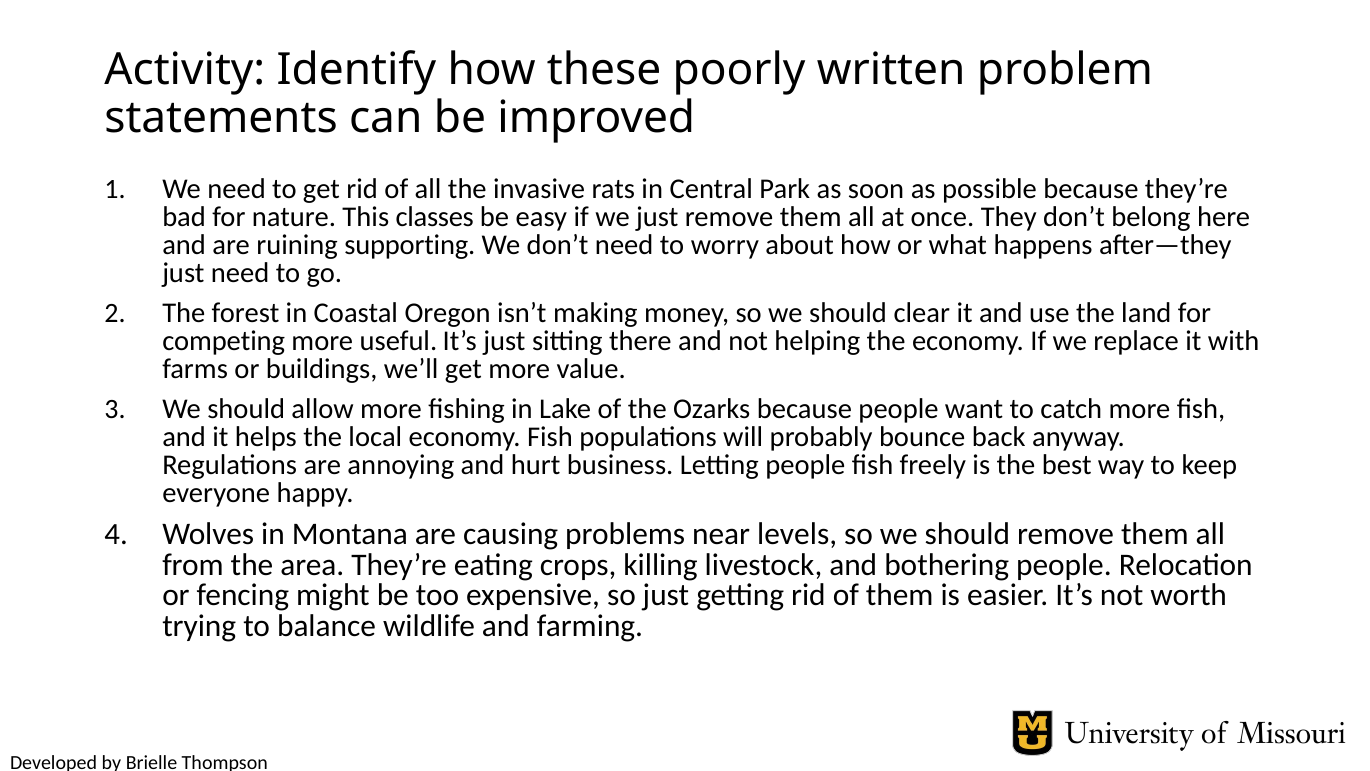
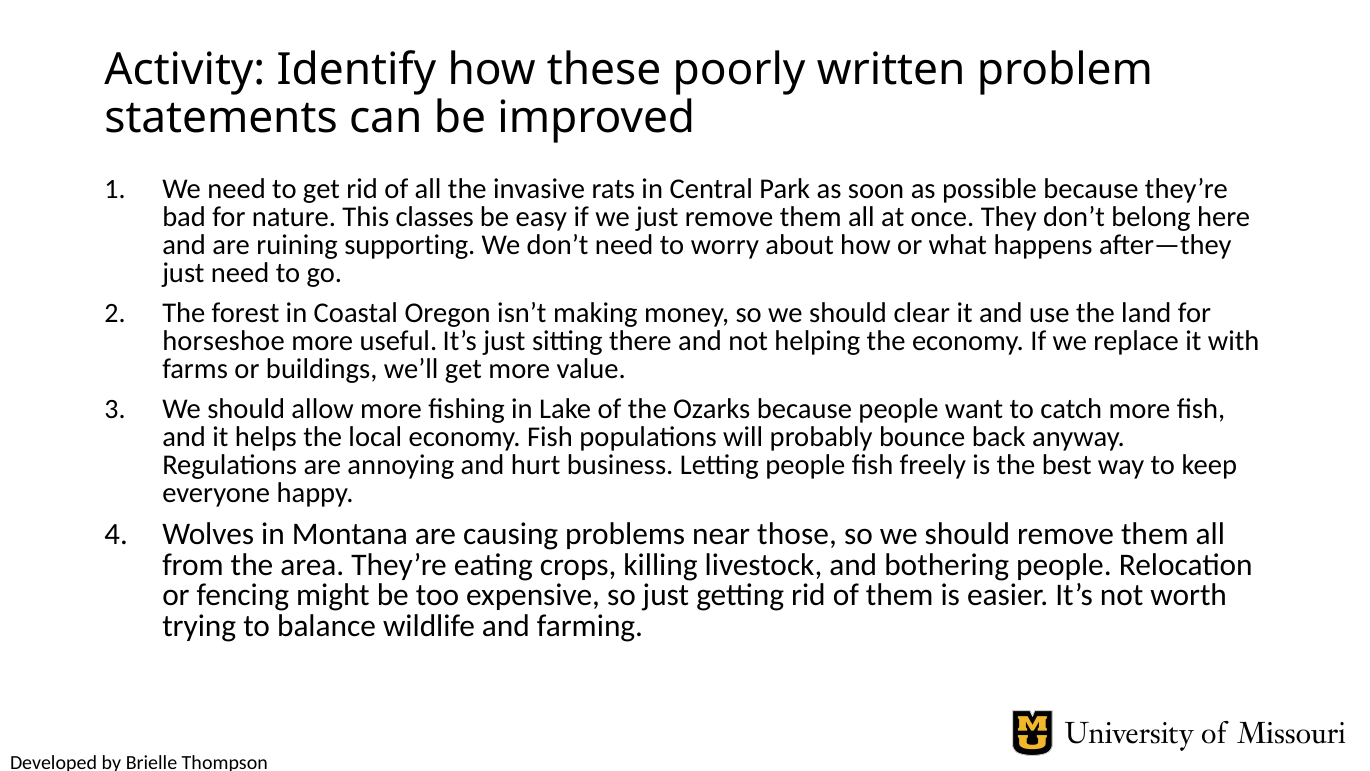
competing: competing -> horseshoe
levels: levels -> those
